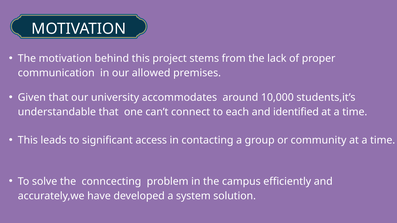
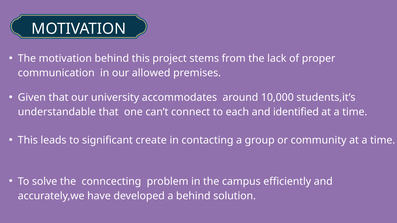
access: access -> create
a system: system -> behind
